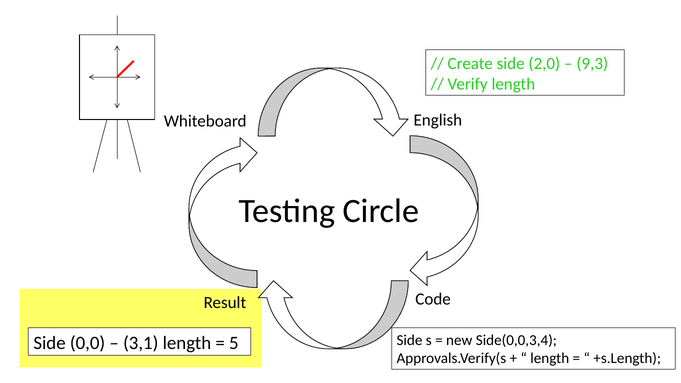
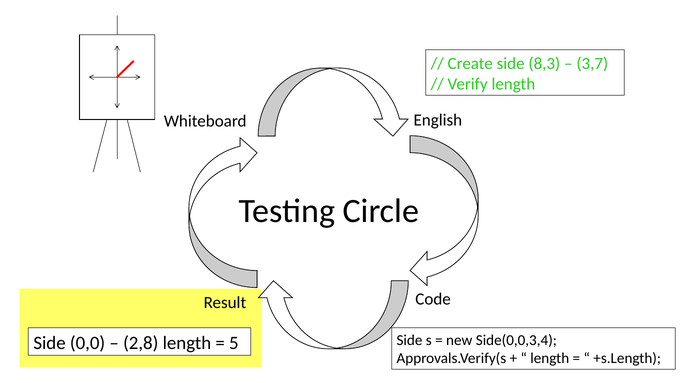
2,0: 2,0 -> 8,3
9,3: 9,3 -> 3,7
3,1: 3,1 -> 2,8
